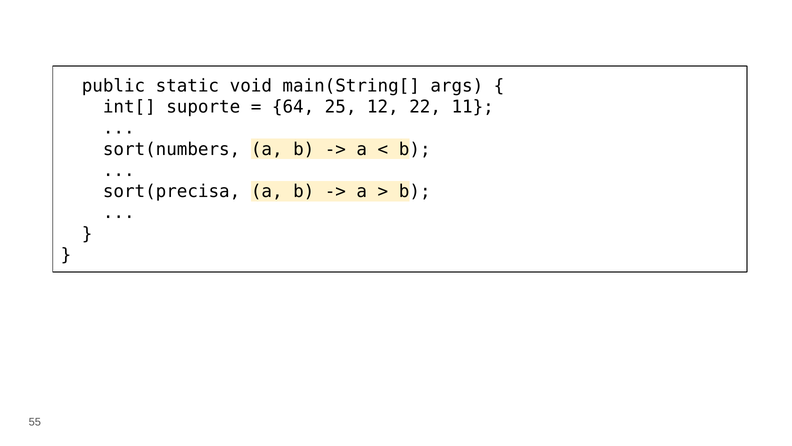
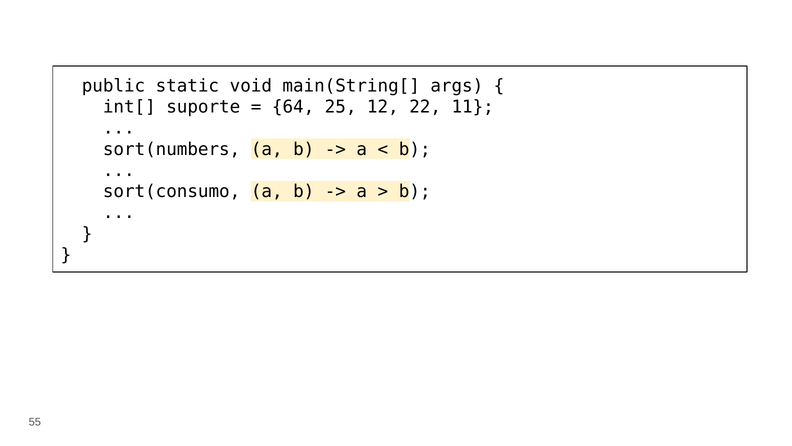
sort(precisa: sort(precisa -> sort(consumo
